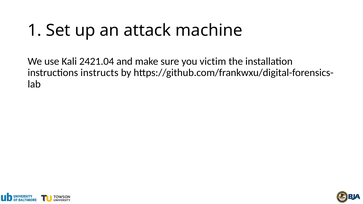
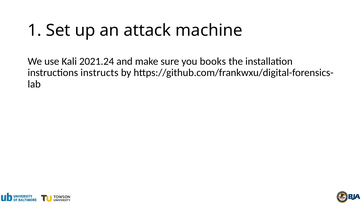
2421.04: 2421.04 -> 2021.24
victim: victim -> books
